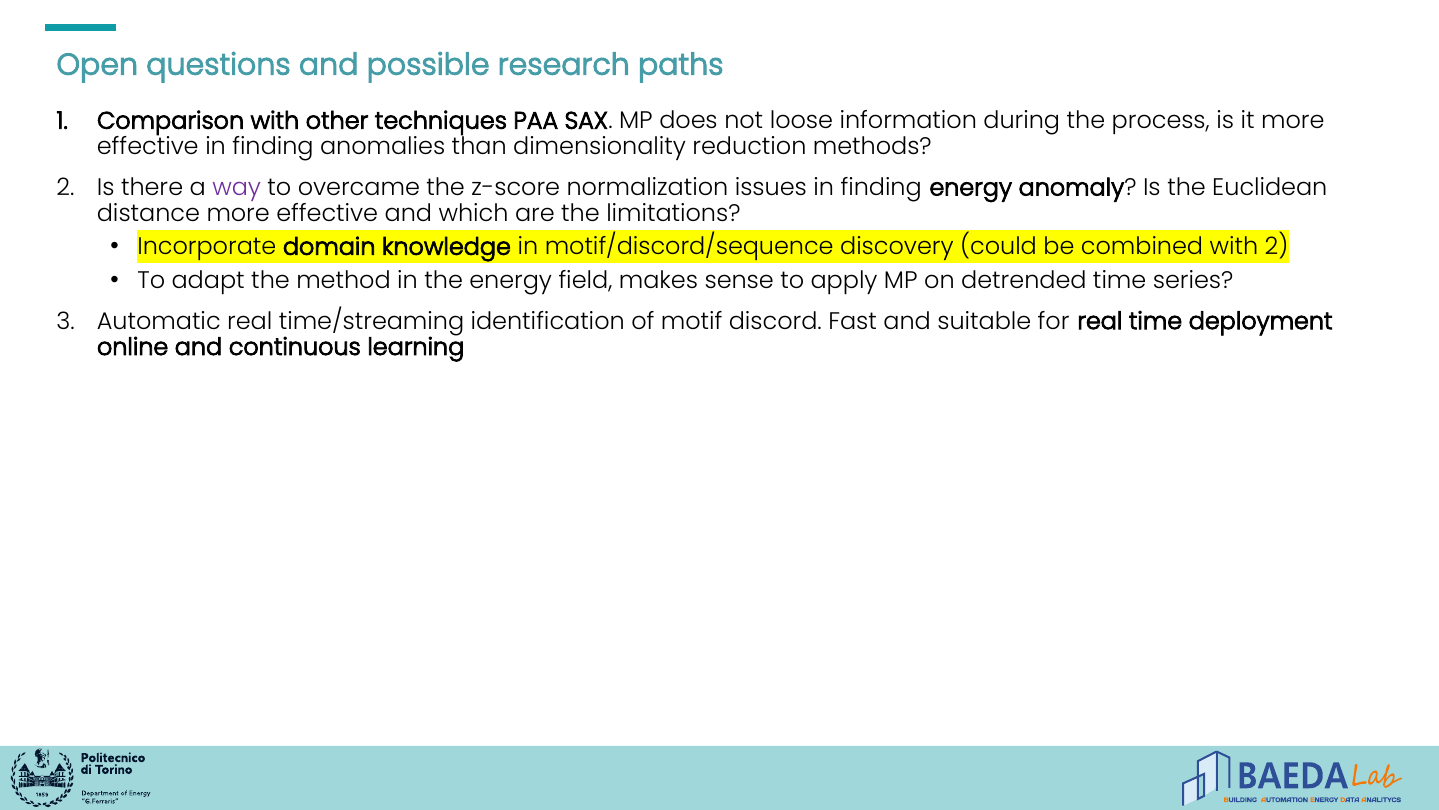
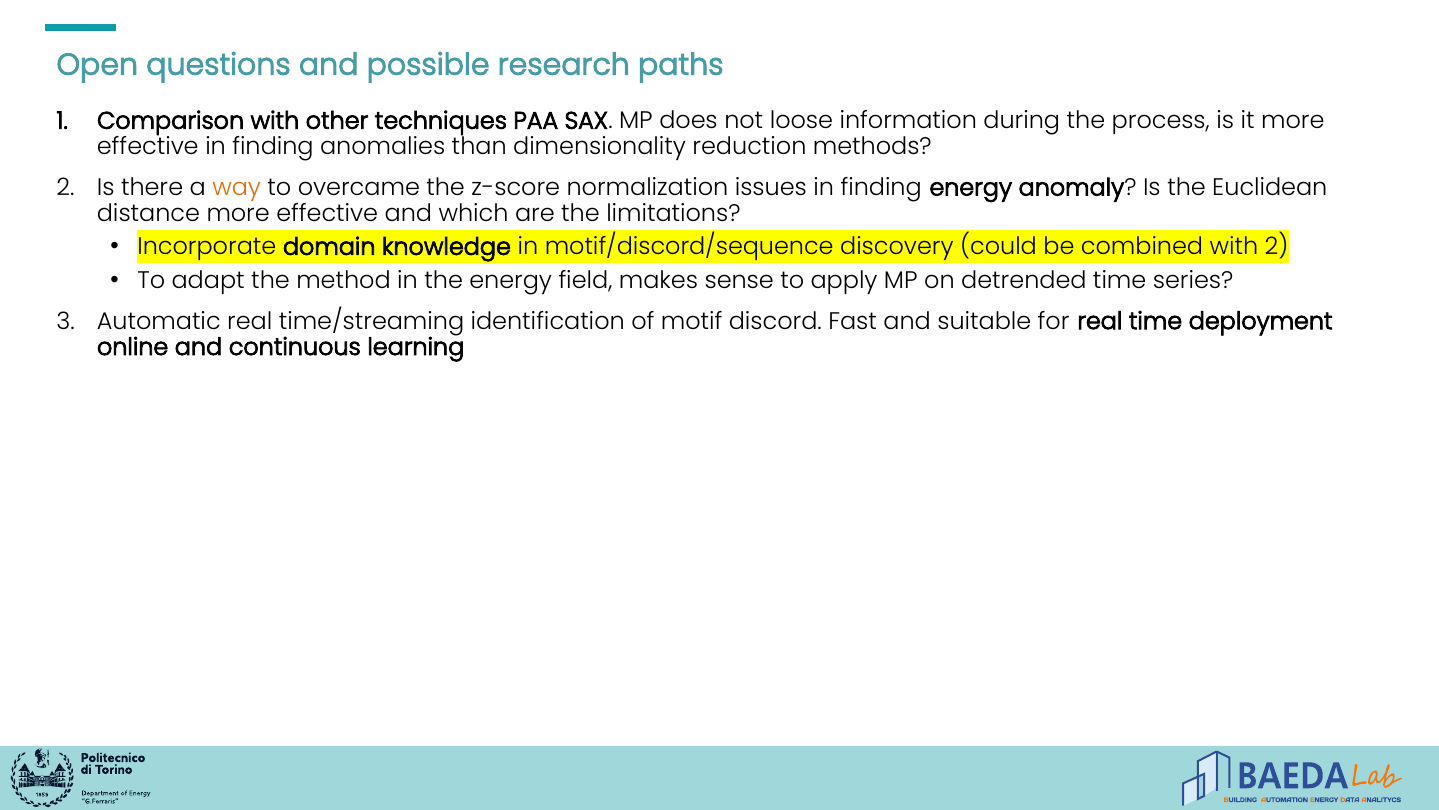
way colour: purple -> orange
